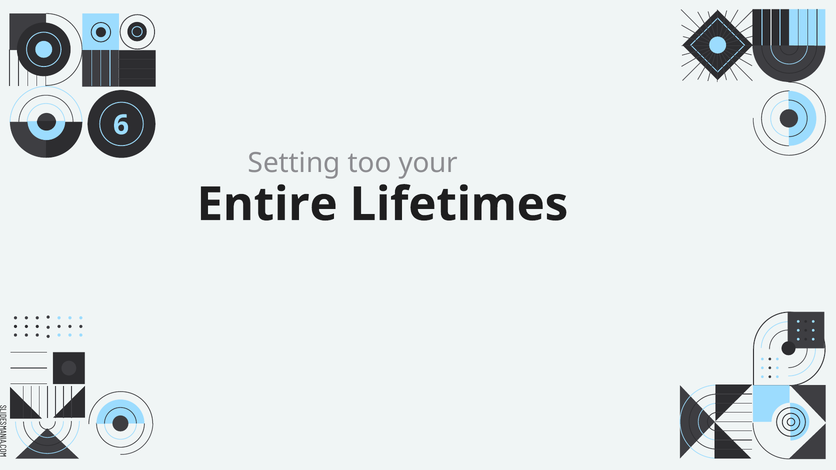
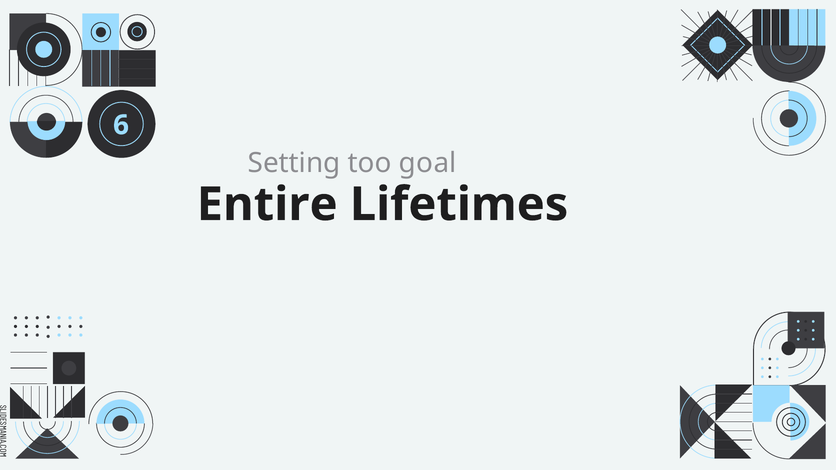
your: your -> goal
